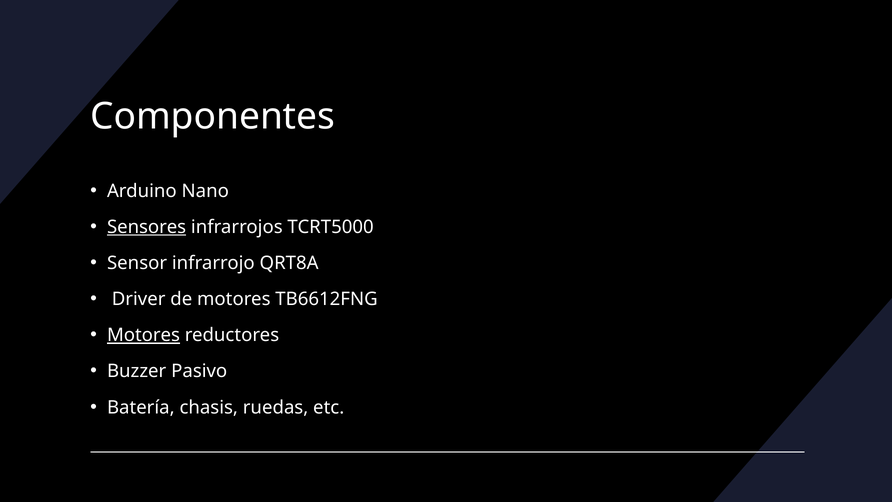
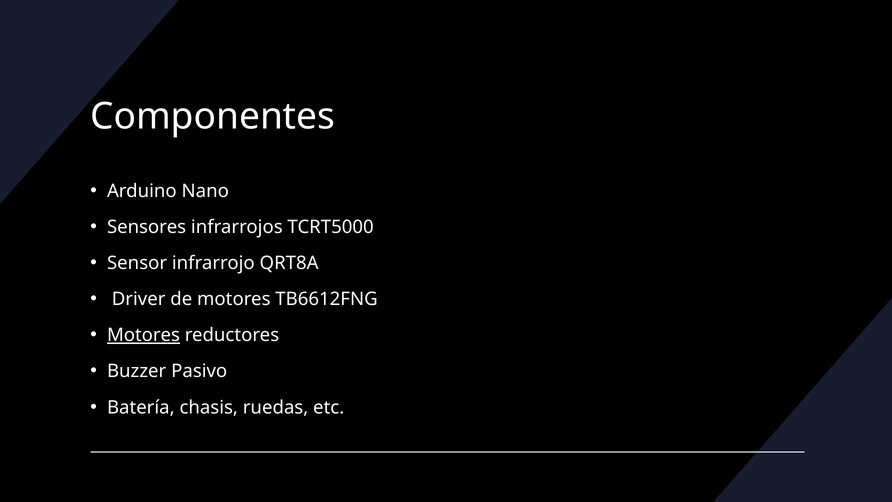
Sensores underline: present -> none
